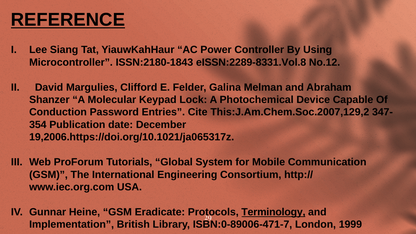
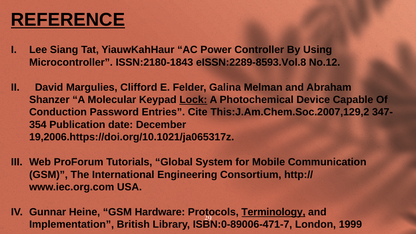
eISSN:2289-8331.Vol.8: eISSN:2289-8331.Vol.8 -> eISSN:2289-8593.Vol.8
Lock underline: none -> present
Eradicate: Eradicate -> Hardware
